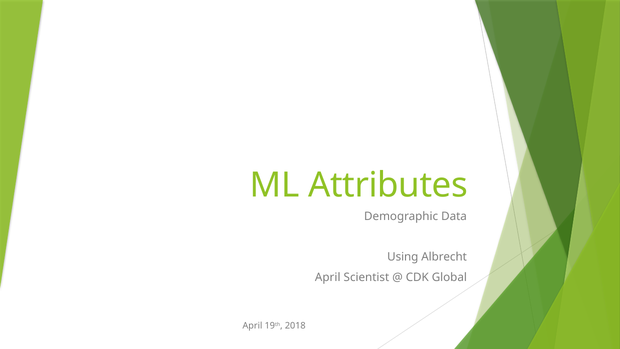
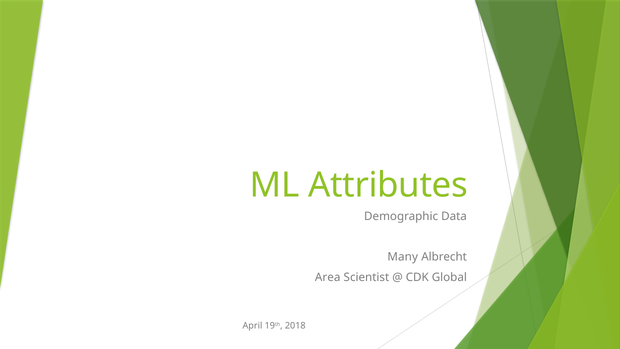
Using: Using -> Many
April at (328, 277): April -> Area
